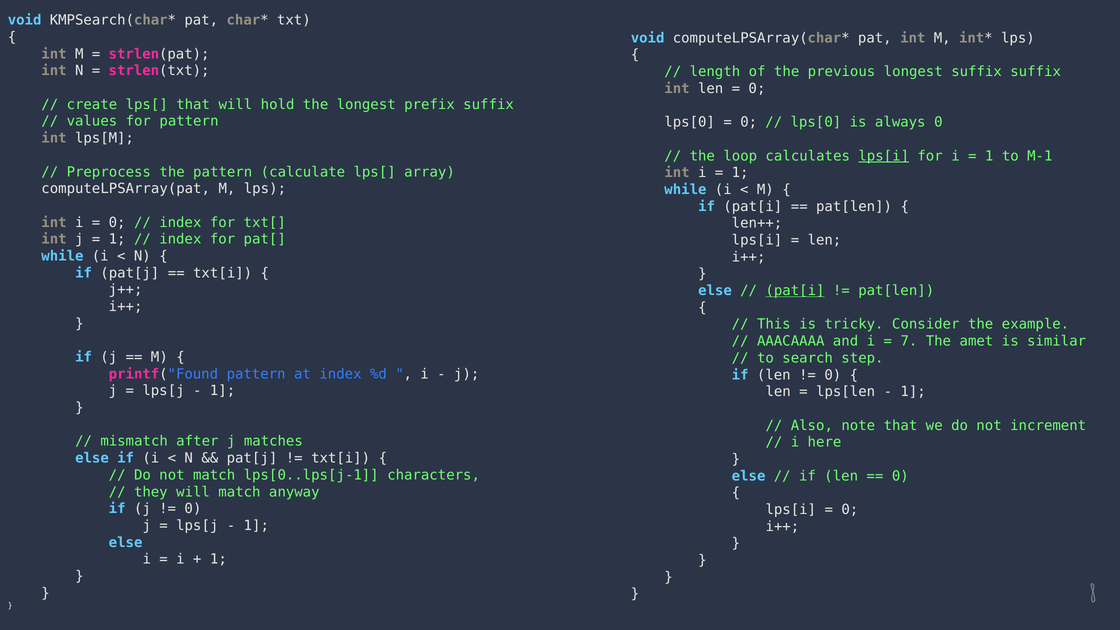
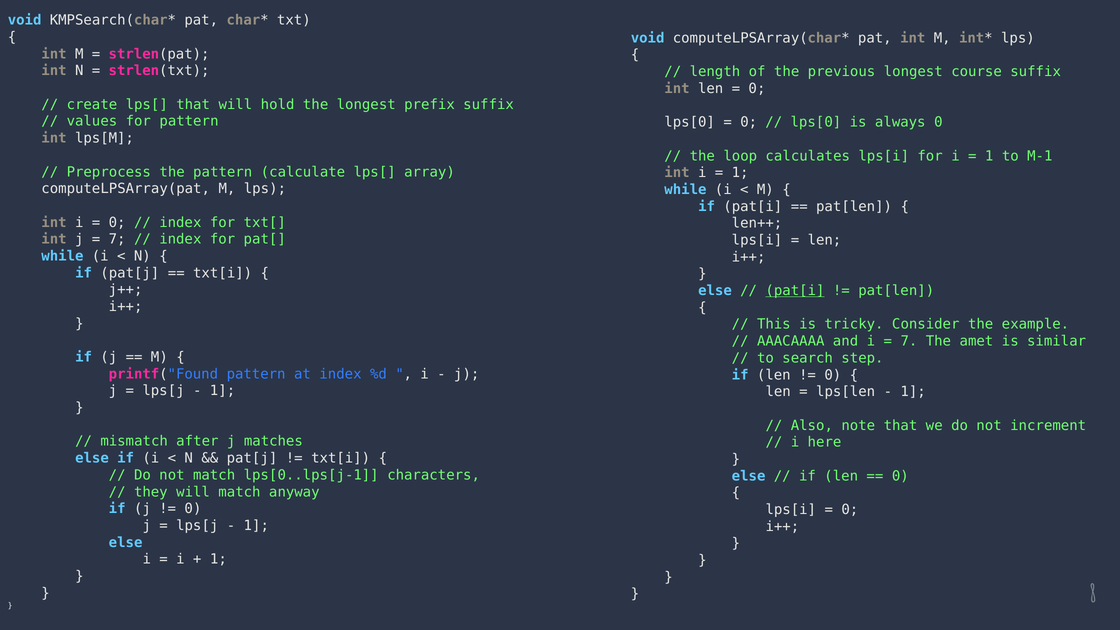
longest suffix: suffix -> course
lps[i at (884, 156) underline: present -> none
1 at (117, 239): 1 -> 7
